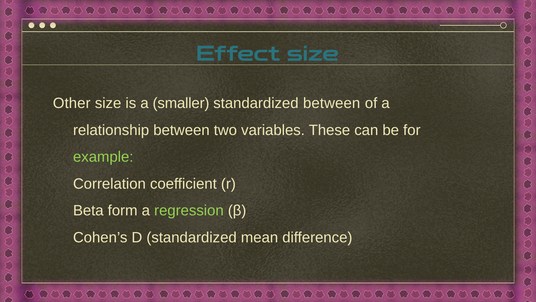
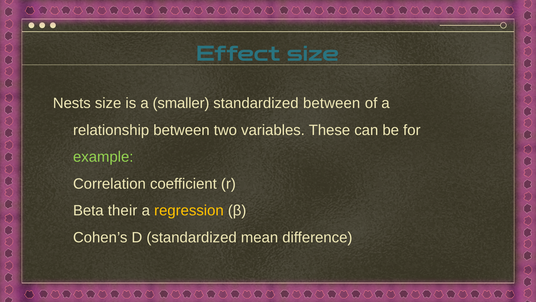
Other: Other -> Nests
form: form -> their
regression colour: light green -> yellow
